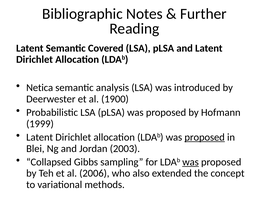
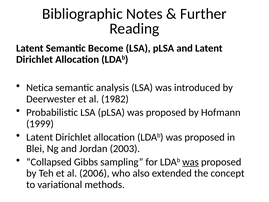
Covered: Covered -> Become
1900: 1900 -> 1982
proposed at (205, 137) underline: present -> none
